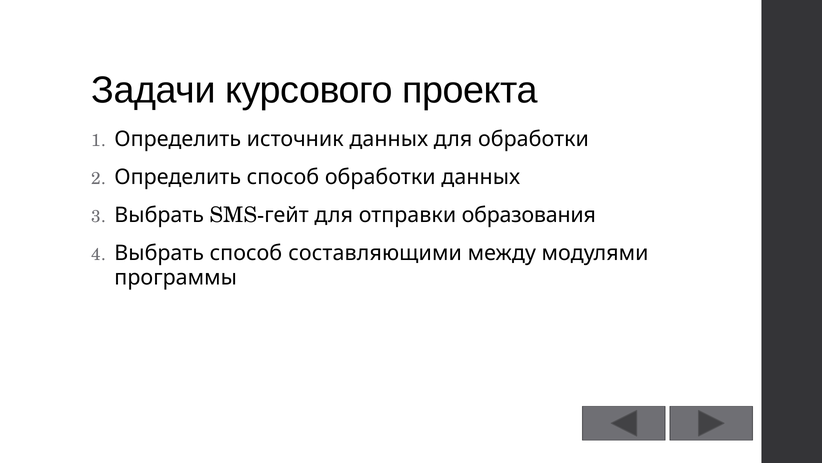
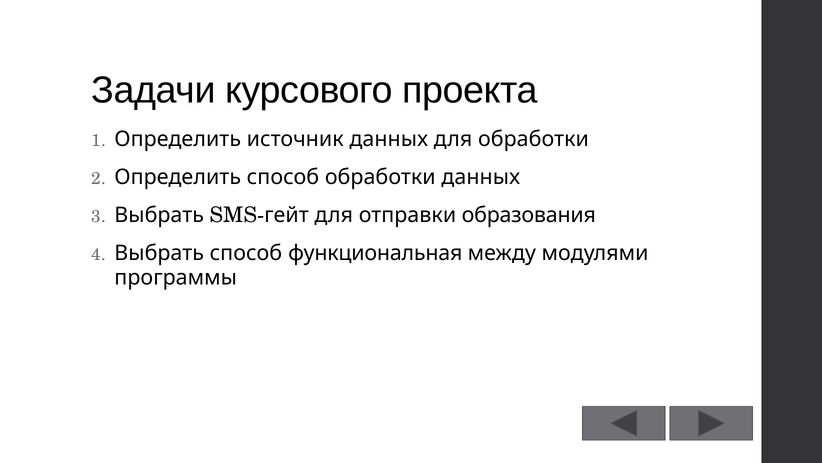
составляющими: составляющими -> функциональная
